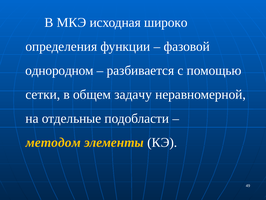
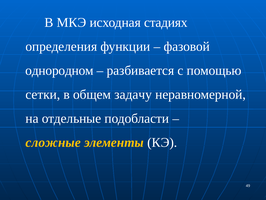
широко: широко -> стадиях
методом: методом -> сложные
